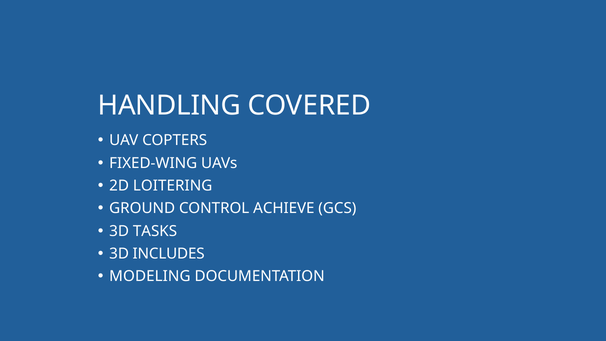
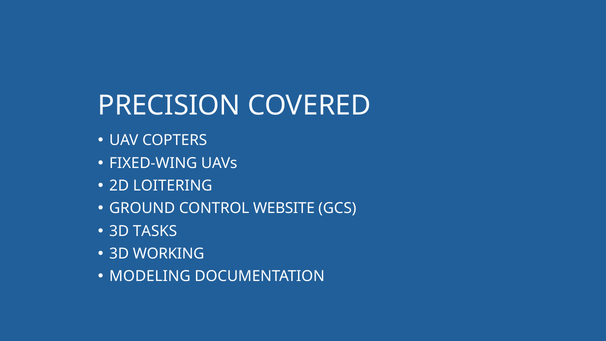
HANDLING: HANDLING -> PRECISION
ACHIEVE: ACHIEVE -> WEBSITE
INCLUDES: INCLUDES -> WORKING
